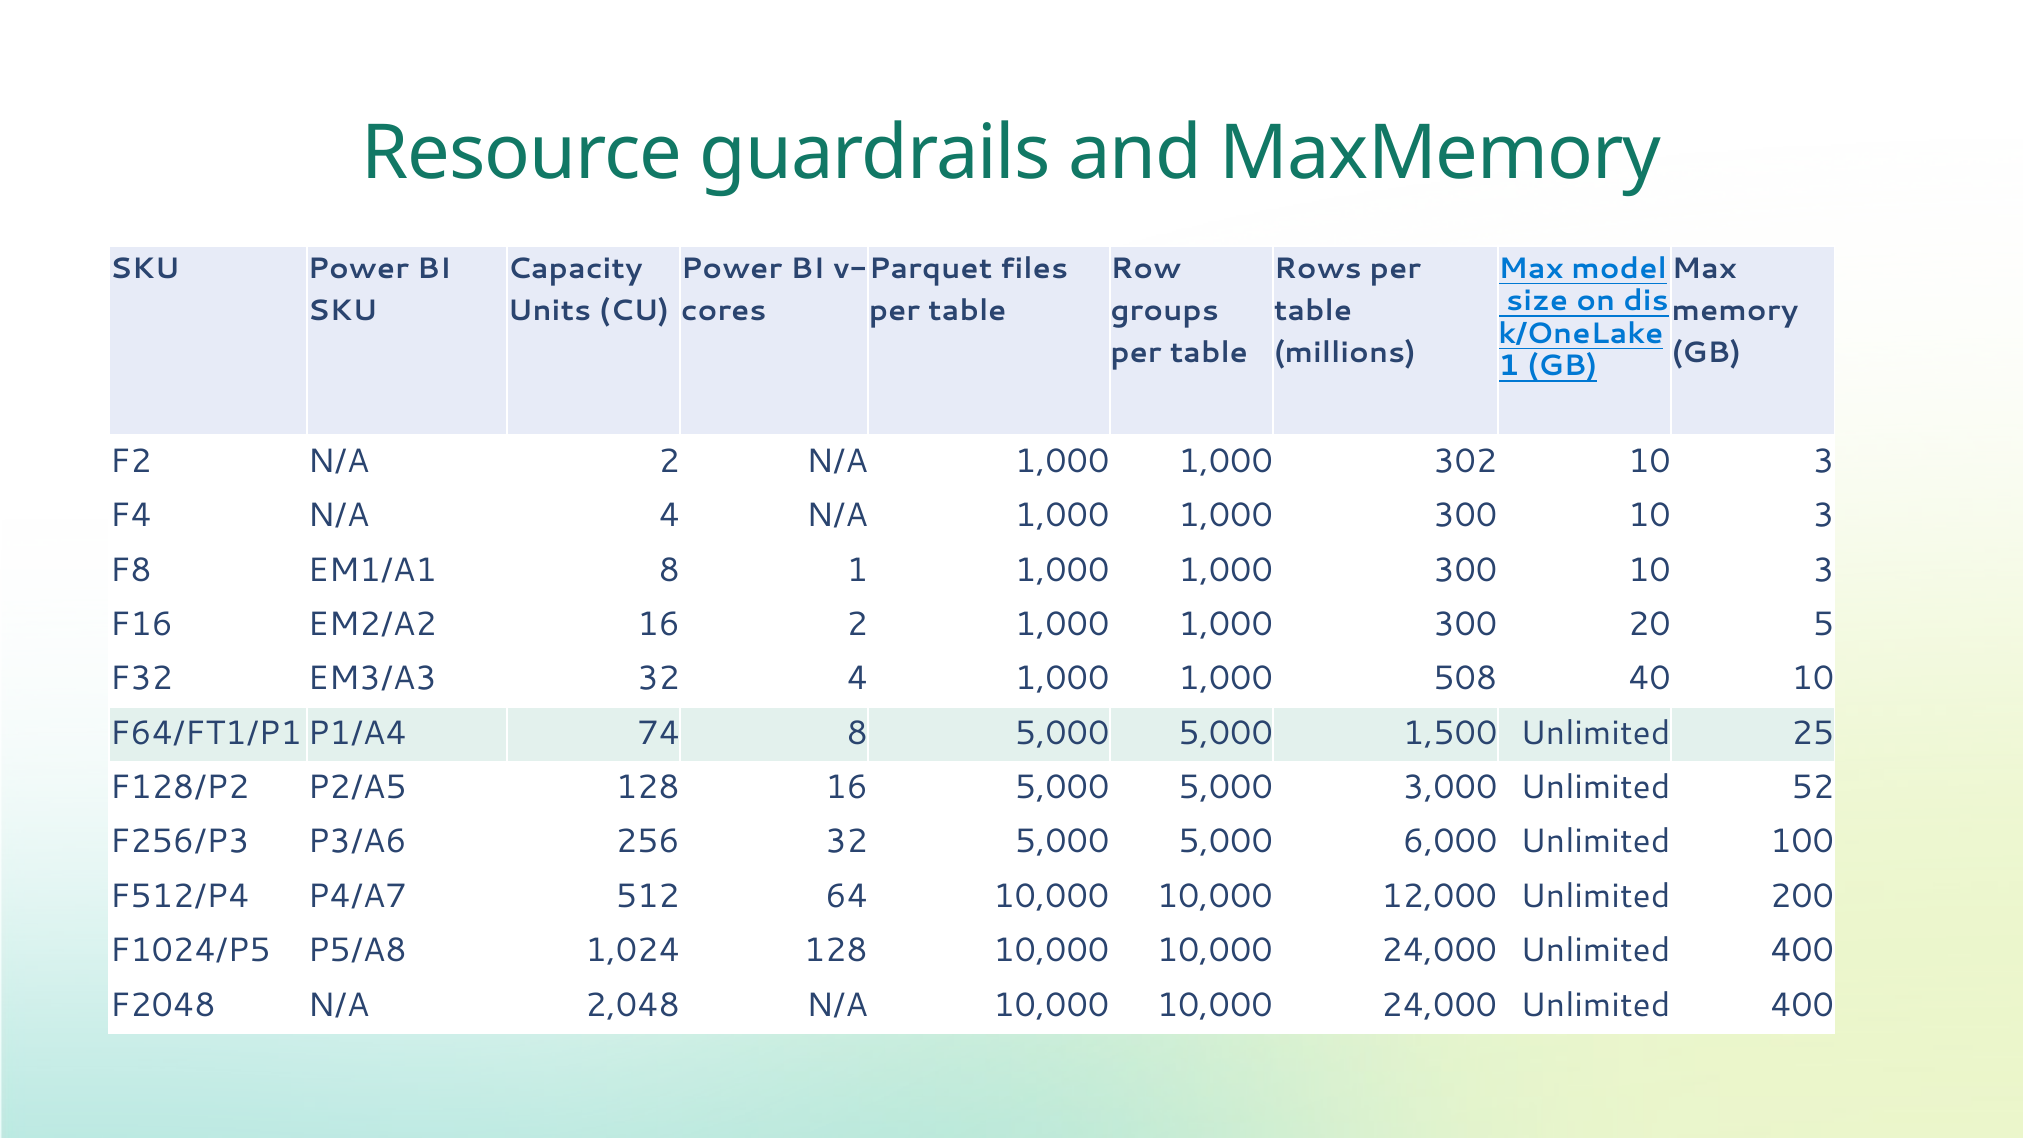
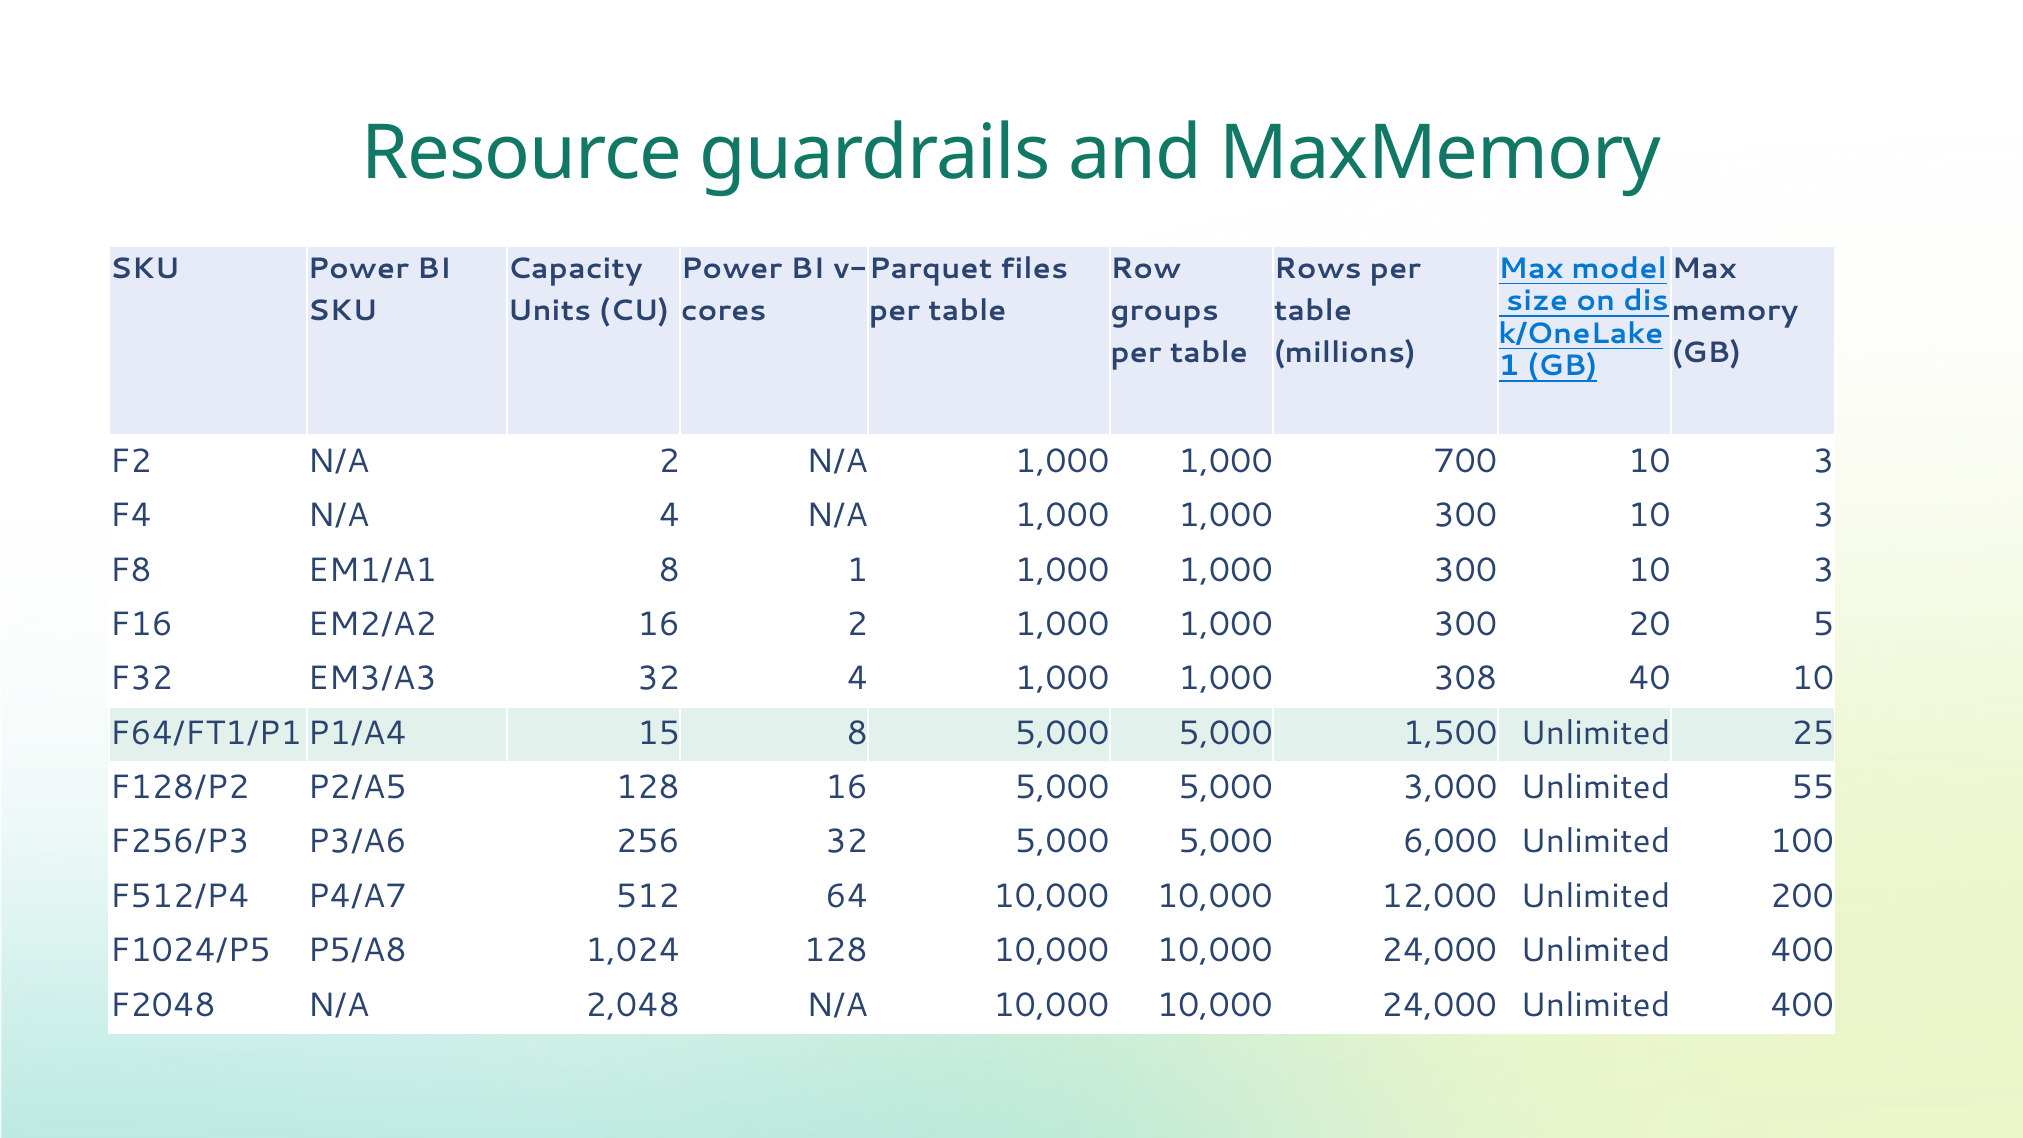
302: 302 -> 700
508: 508 -> 308
74: 74 -> 15
52: 52 -> 55
